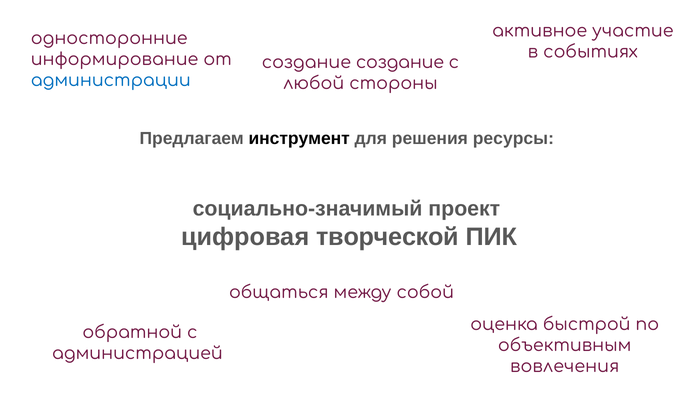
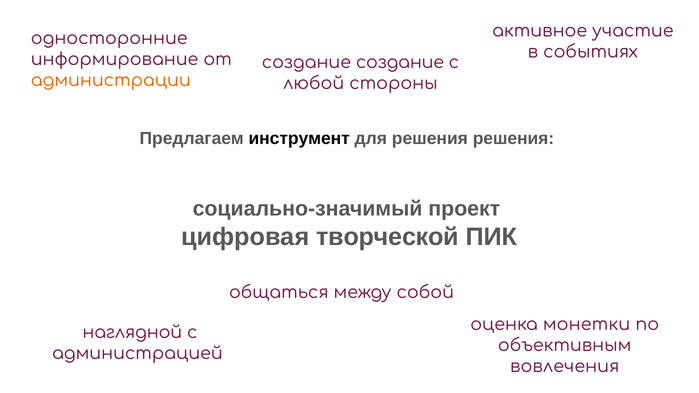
администрации colour: blue -> orange
решения ресурсы: ресурсы -> решения
быстрой: быстрой -> монетки
обратной: обратной -> наглядной
